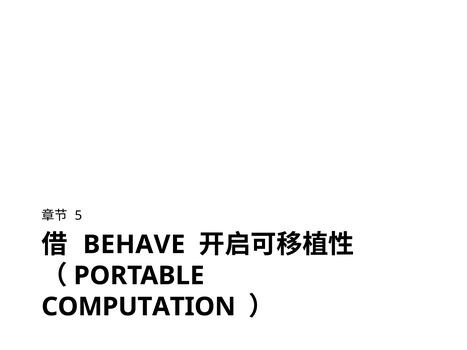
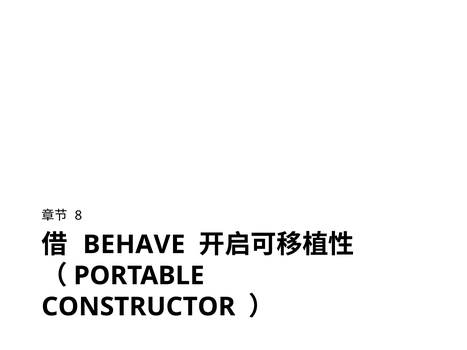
5: 5 -> 8
COMPUTATION: COMPUTATION -> CONSTRUCTOR
